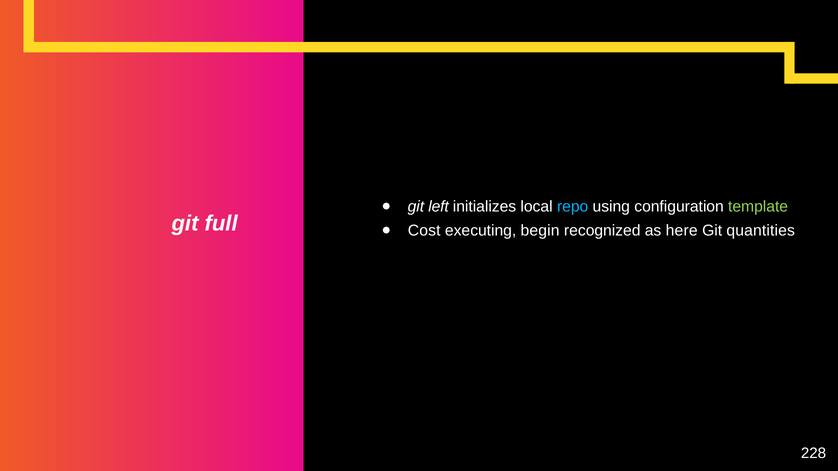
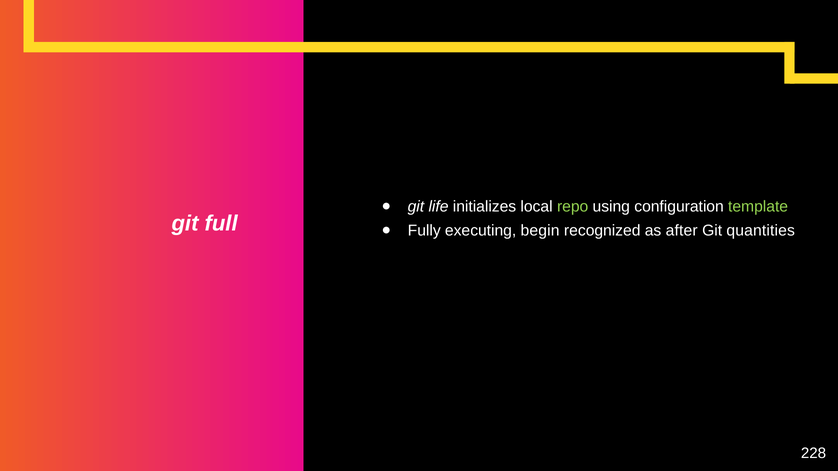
left: left -> life
repo colour: light blue -> light green
Cost: Cost -> Fully
here: here -> after
